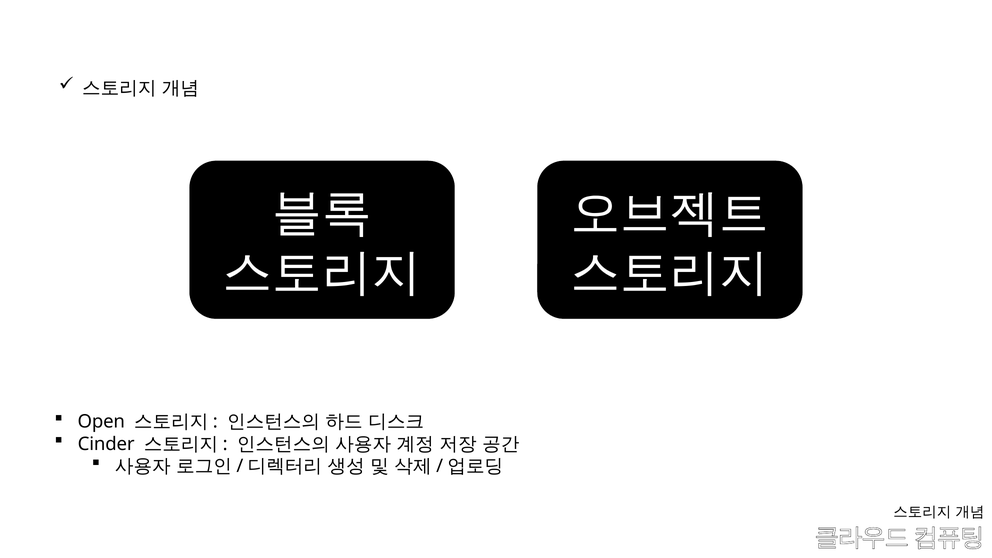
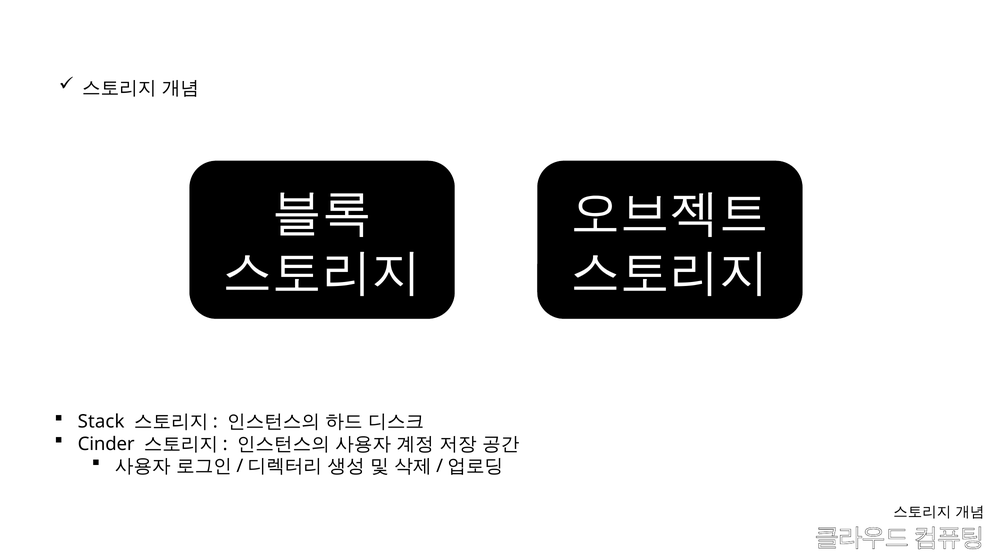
Open: Open -> Stack
